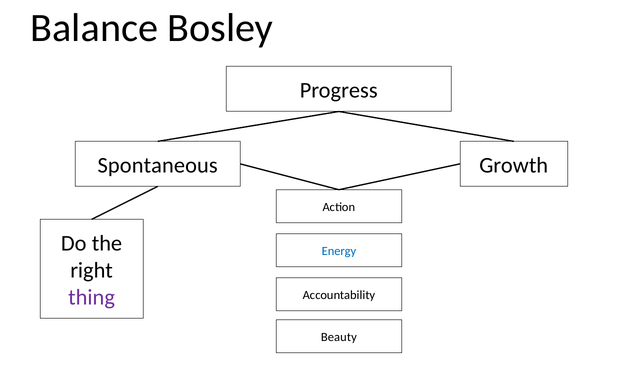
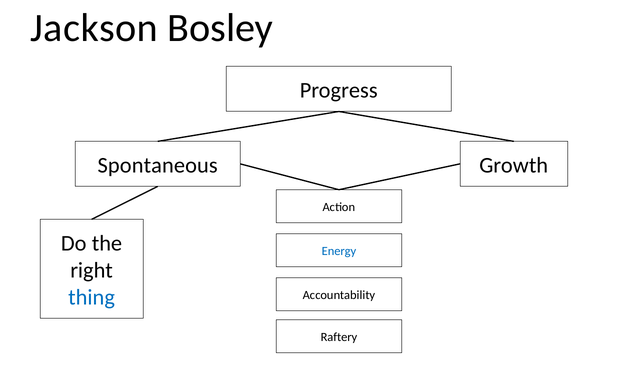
Balance: Balance -> Jackson
thing colour: purple -> blue
Beauty: Beauty -> Raftery
